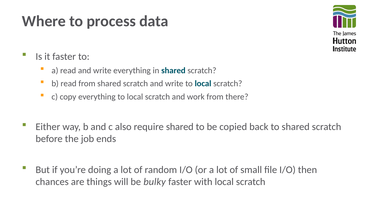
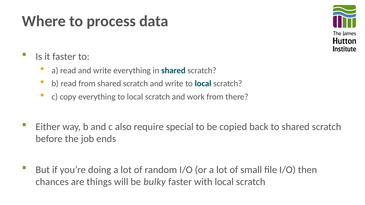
require shared: shared -> special
